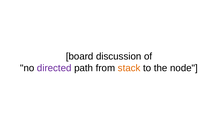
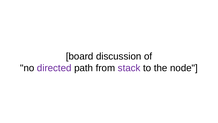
stack colour: orange -> purple
